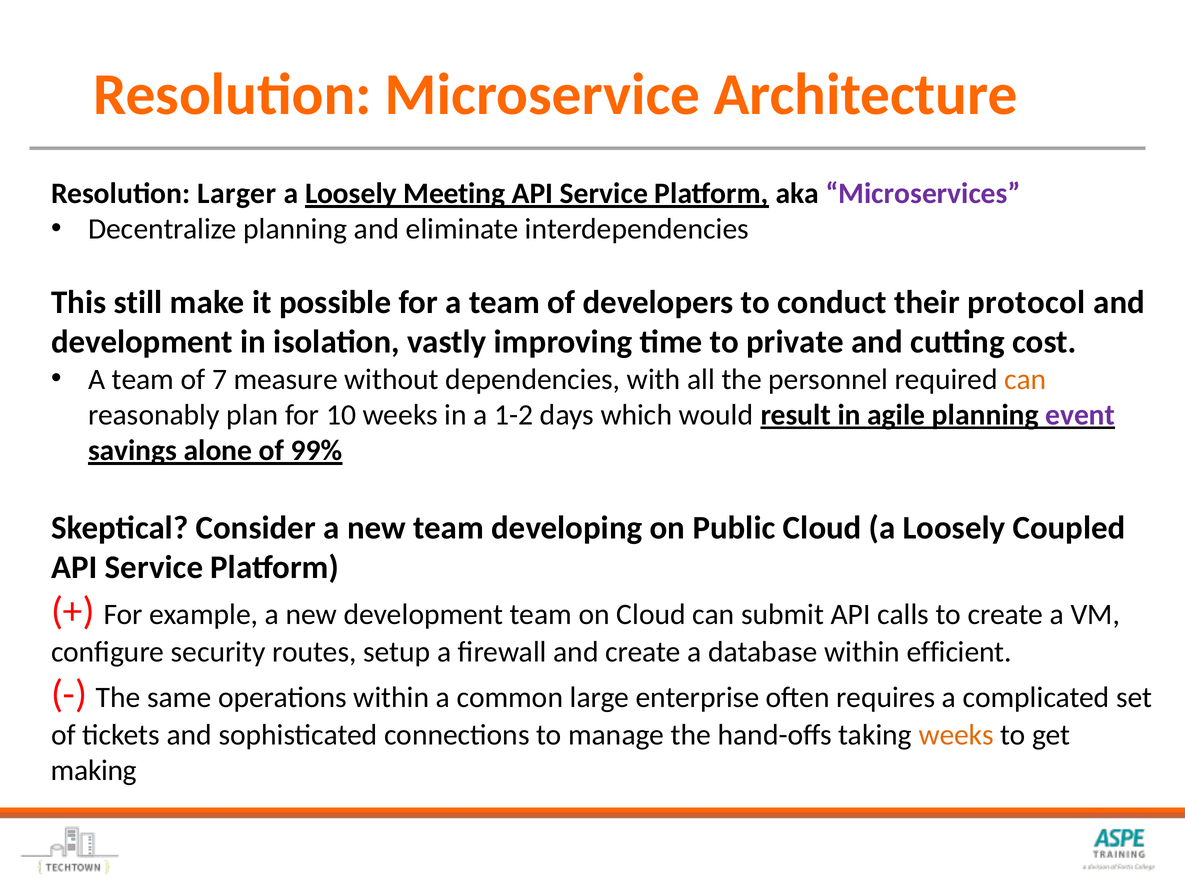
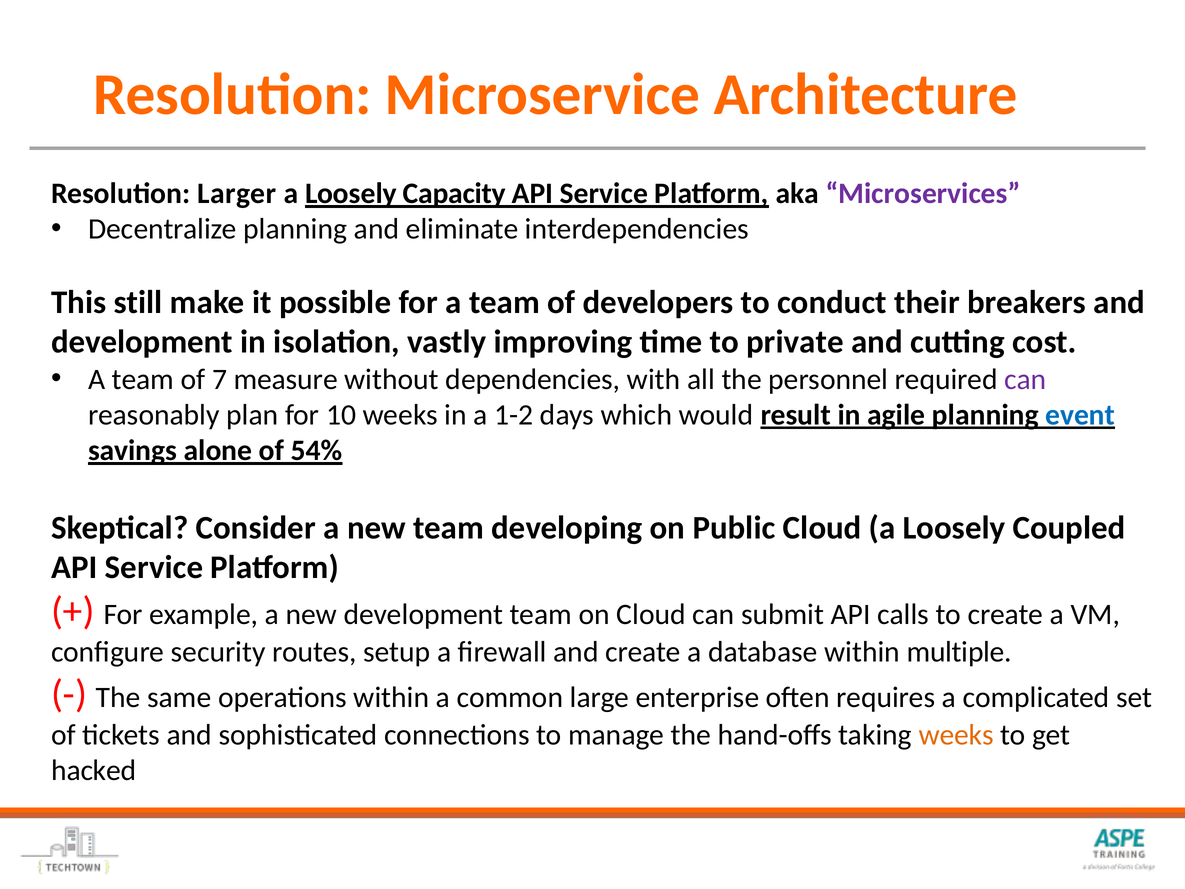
Meeting: Meeting -> Capacity
protocol: protocol -> breakers
can at (1025, 379) colour: orange -> purple
event colour: purple -> blue
99%: 99% -> 54%
efficient: efficient -> multiple
making: making -> hacked
